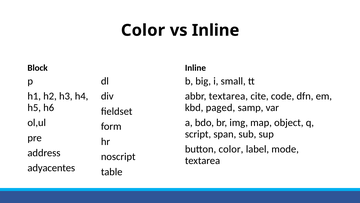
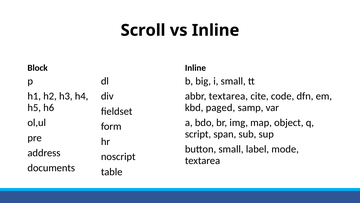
Color at (143, 30): Color -> Scroll
button color: color -> small
adyacentes: adyacentes -> documents
